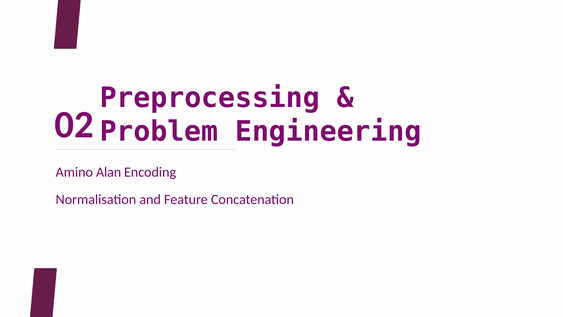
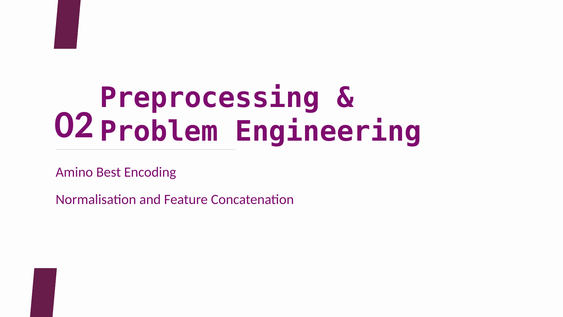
Alan: Alan -> Best
